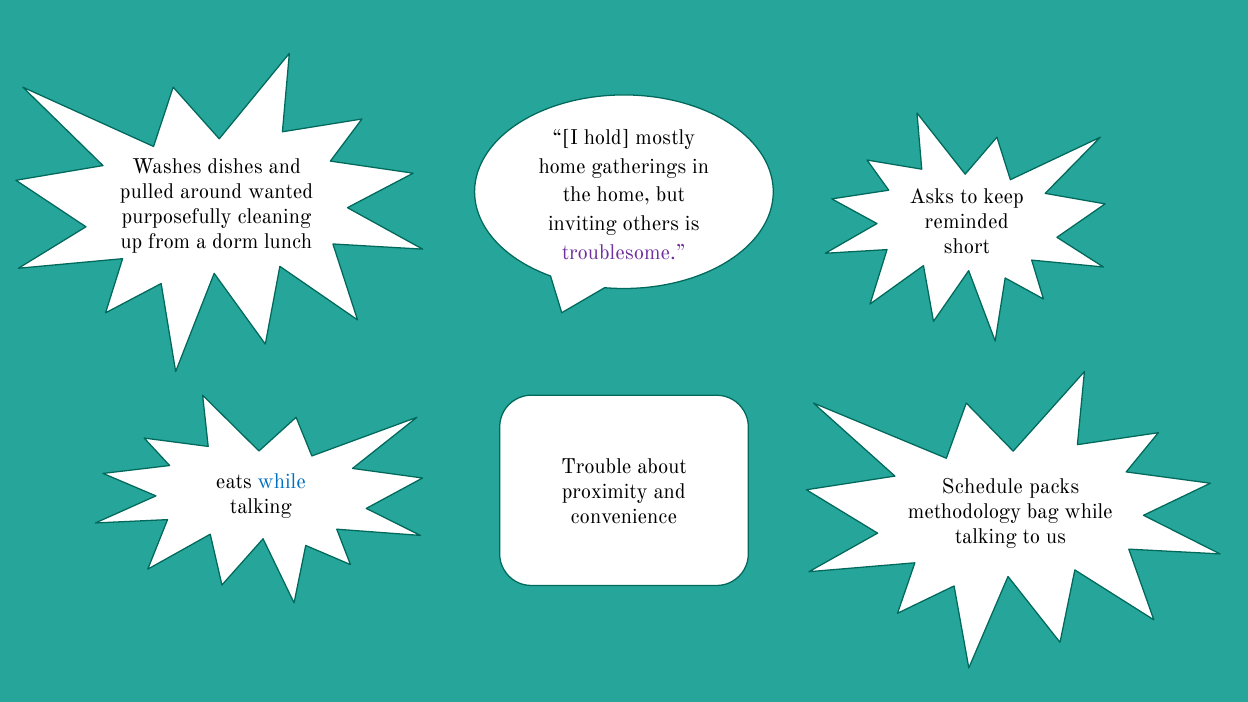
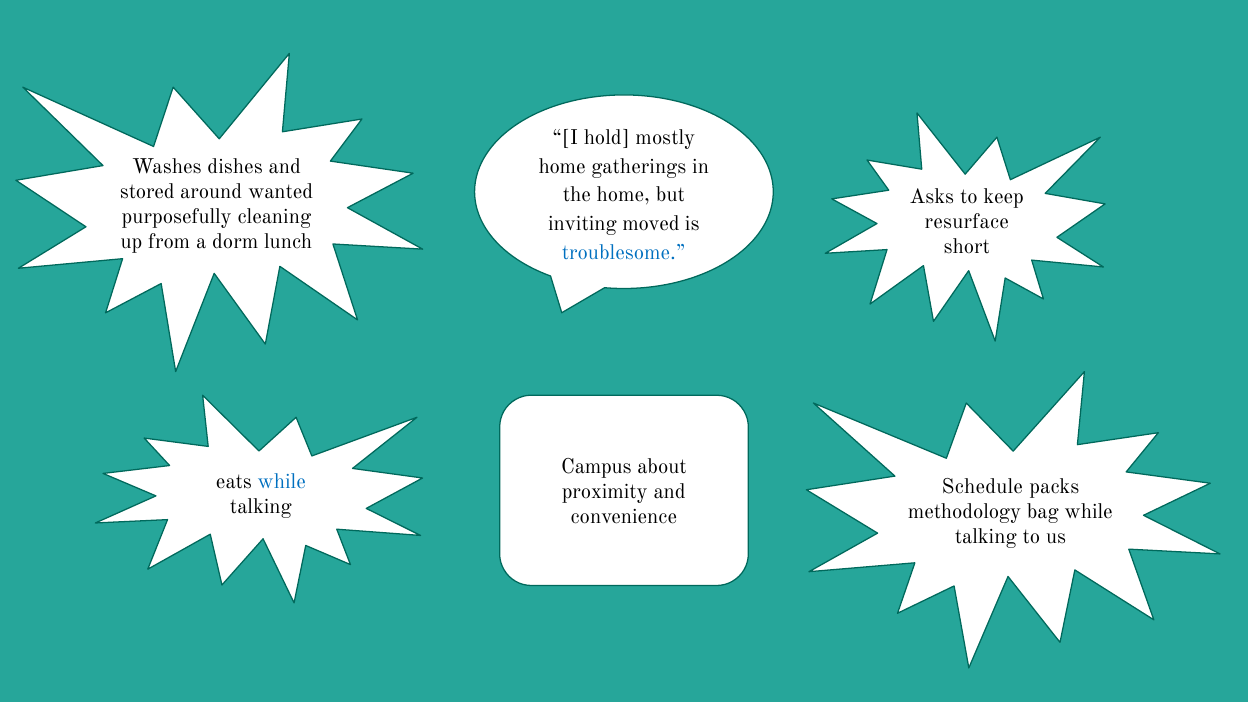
pulled: pulled -> stored
reminded: reminded -> resurface
others: others -> moved
troublesome colour: purple -> blue
Trouble: Trouble -> Campus
